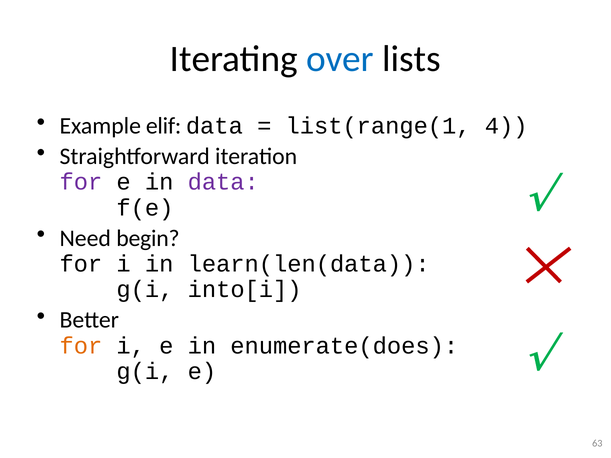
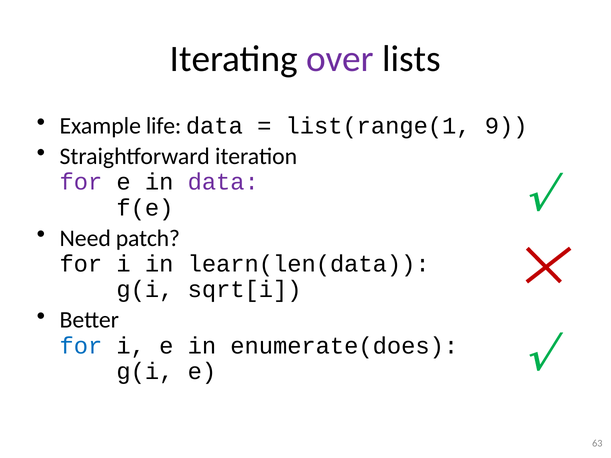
over colour: blue -> purple
elif: elif -> life
4: 4 -> 9
begin: begin -> patch
into[i: into[i -> sqrt[i
for at (81, 346) colour: orange -> blue
